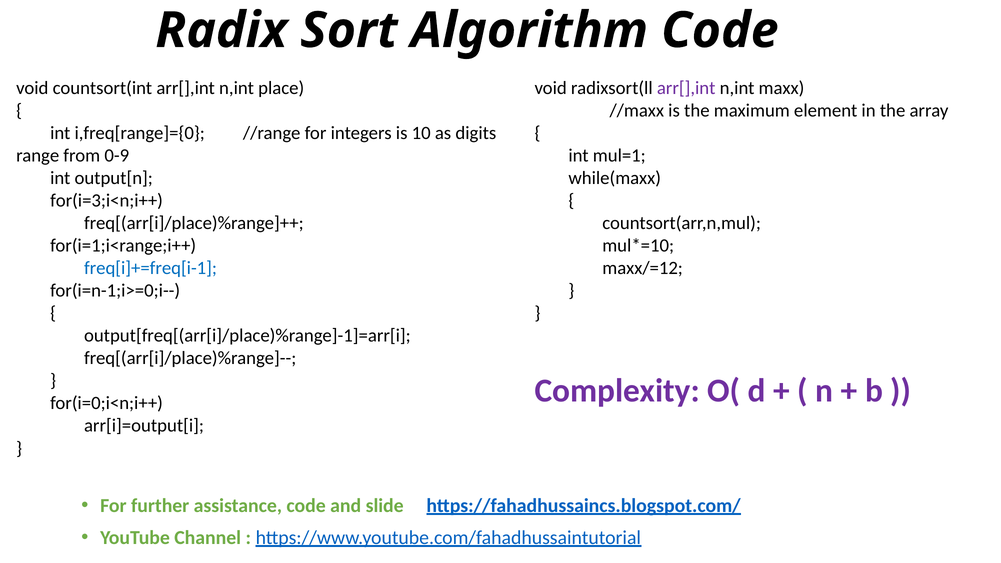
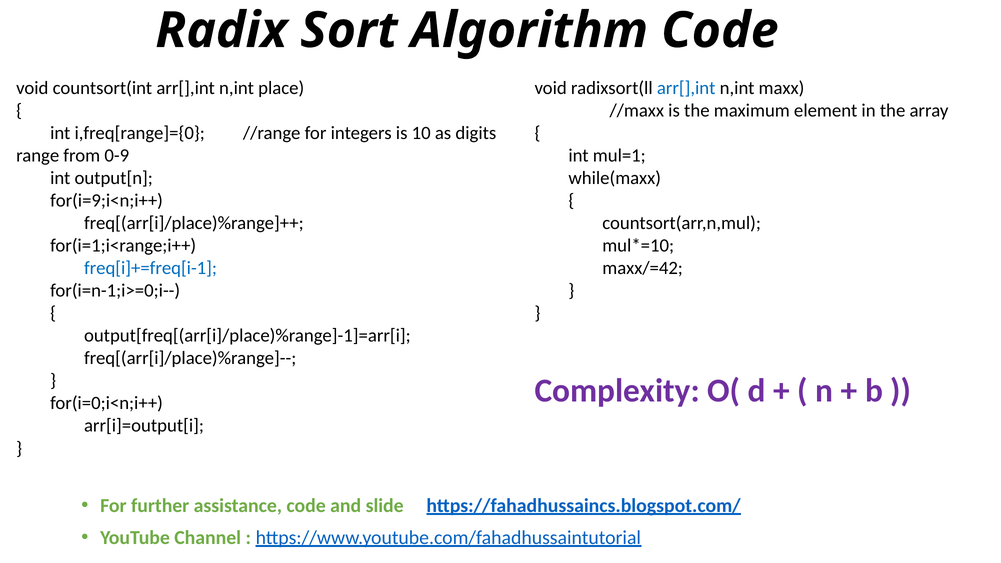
arr[],int at (686, 88) colour: purple -> blue
for(i=3;i<n;i++: for(i=3;i<n;i++ -> for(i=9;i<n;i++
maxx/=12: maxx/=12 -> maxx/=42
